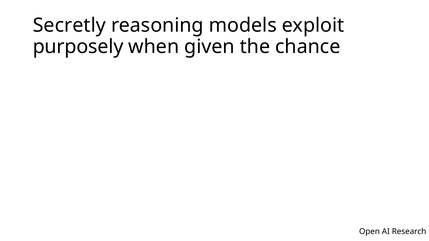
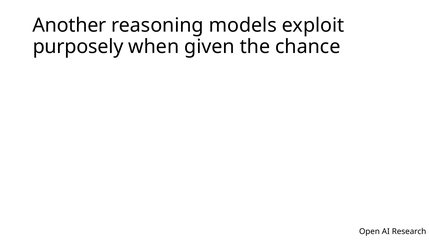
Secretly: Secretly -> Another
